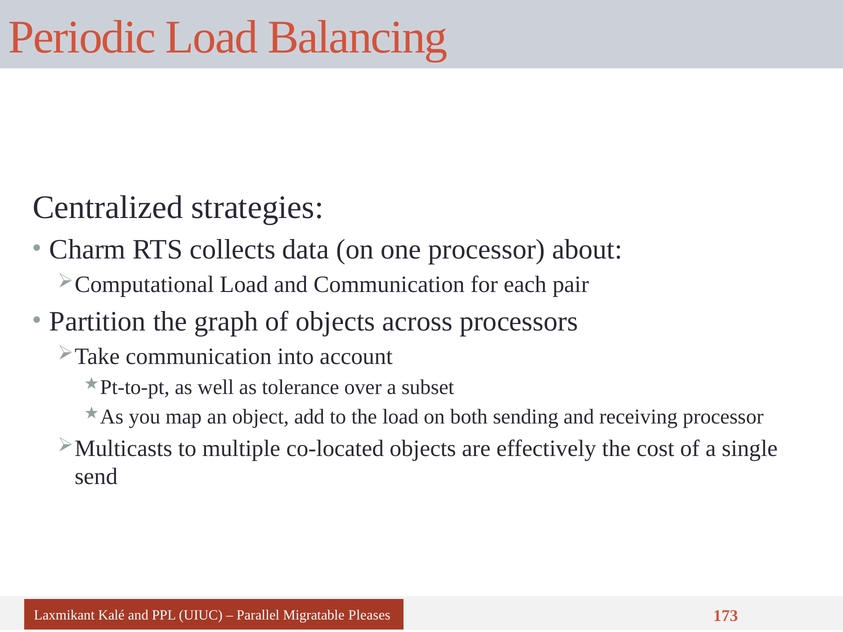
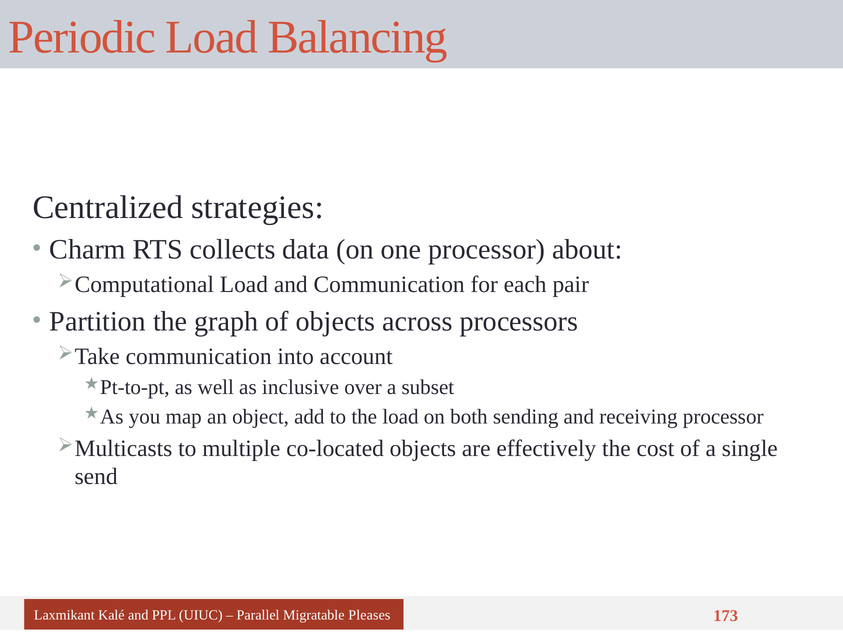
tolerance: tolerance -> inclusive
